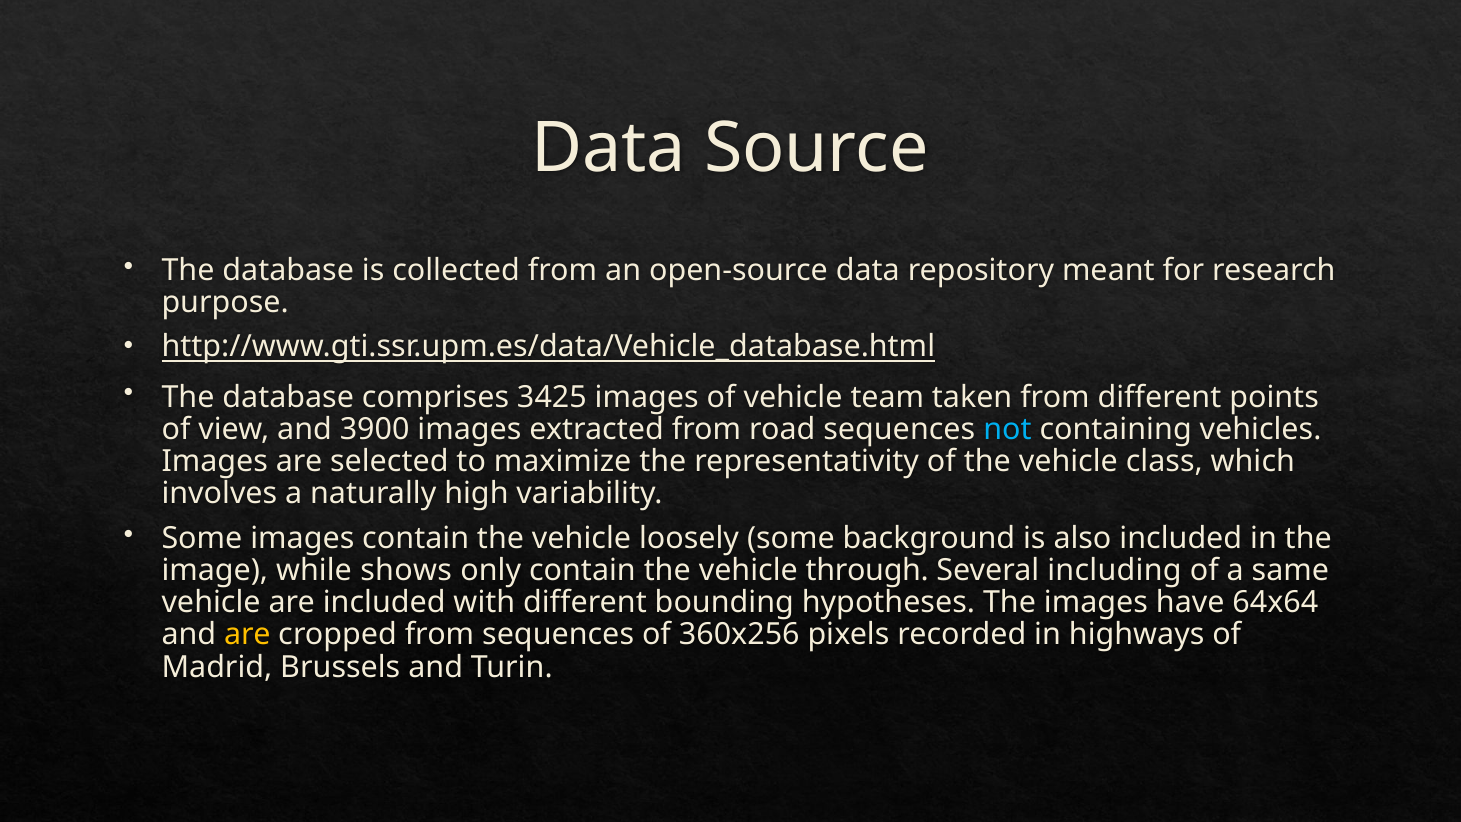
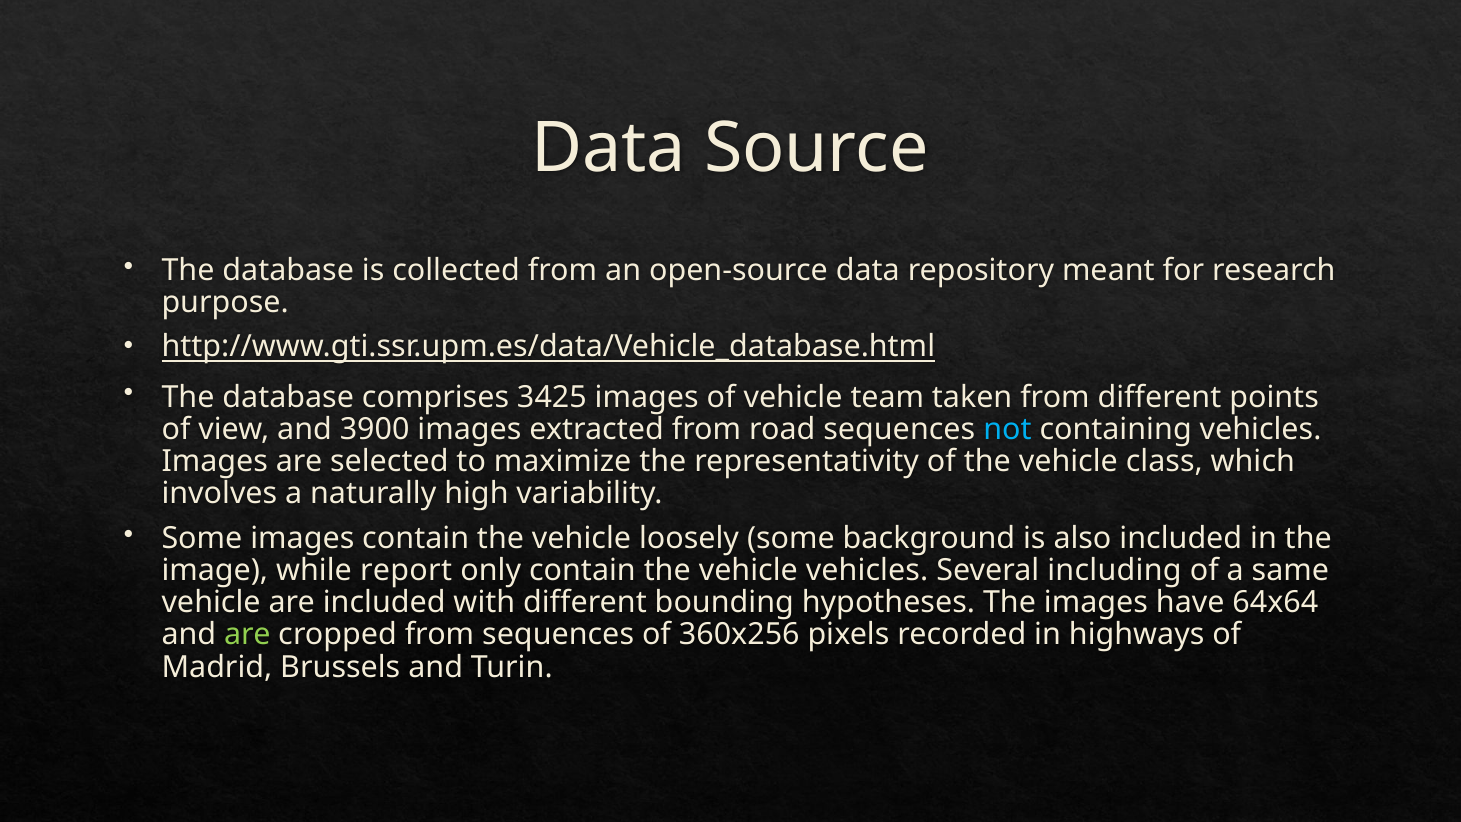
shows: shows -> report
vehicle through: through -> vehicles
are at (247, 635) colour: yellow -> light green
